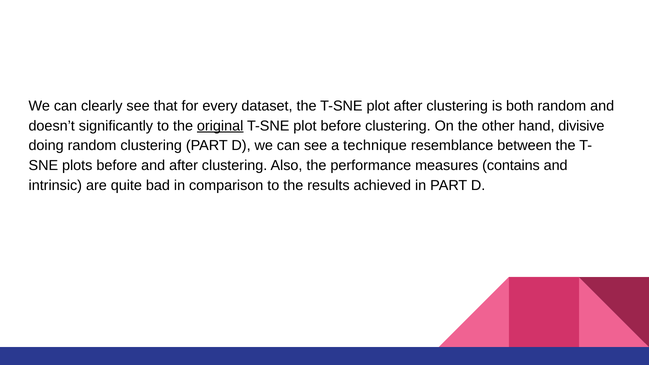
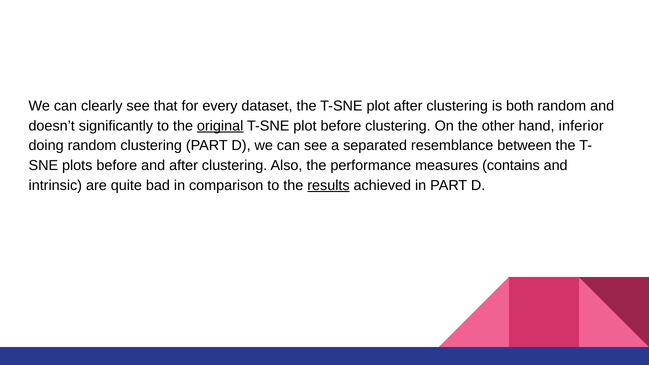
divisive: divisive -> inferior
technique: technique -> separated
results underline: none -> present
